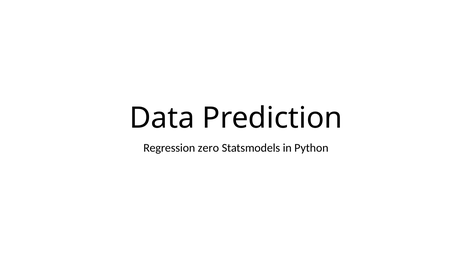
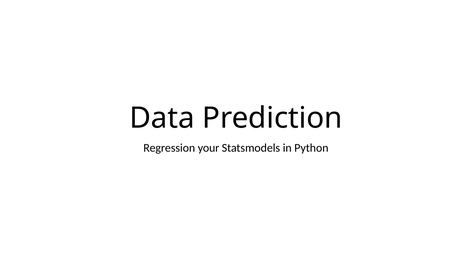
zero: zero -> your
